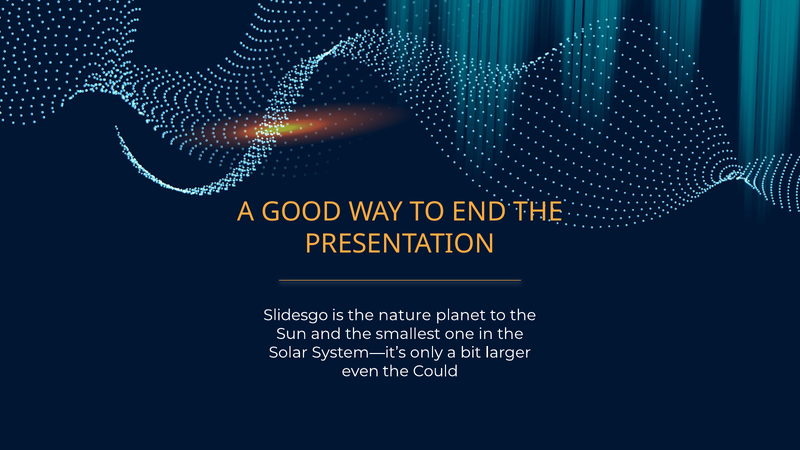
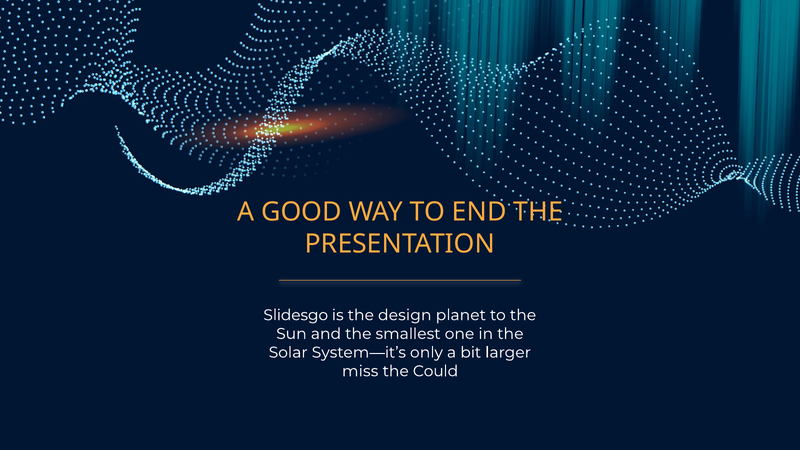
nature: nature -> design
even: even -> miss
